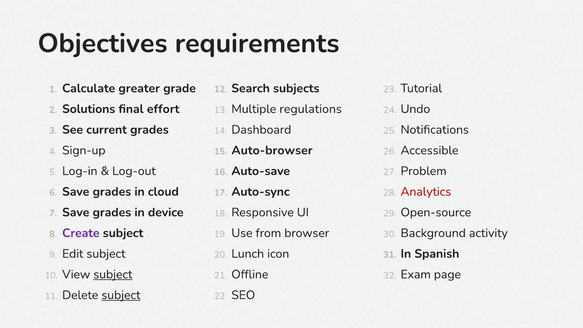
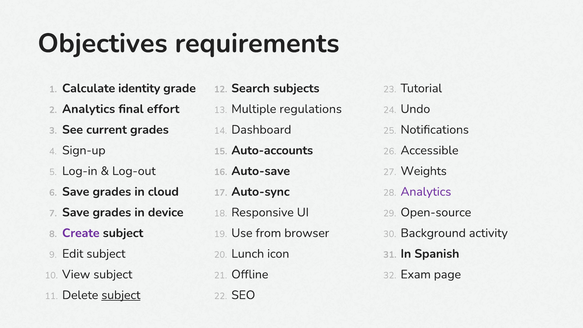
greater: greater -> identity
Solutions at (89, 109): Solutions -> Analytics
Auto-browser: Auto-browser -> Auto-accounts
Problem: Problem -> Weights
Analytics at (426, 192) colour: red -> purple
subject at (113, 274) underline: present -> none
